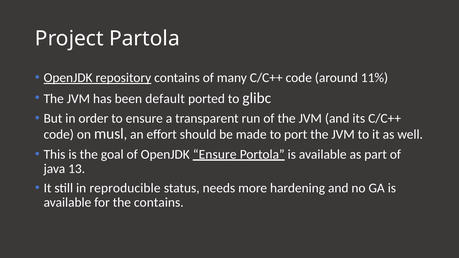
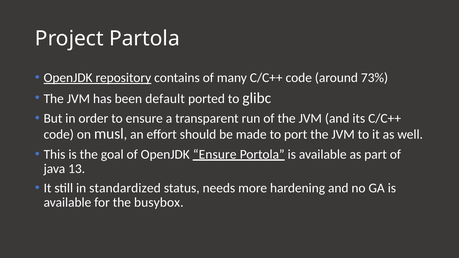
11%: 11% -> 73%
reproducible: reproducible -> standardized
the contains: contains -> busybox
